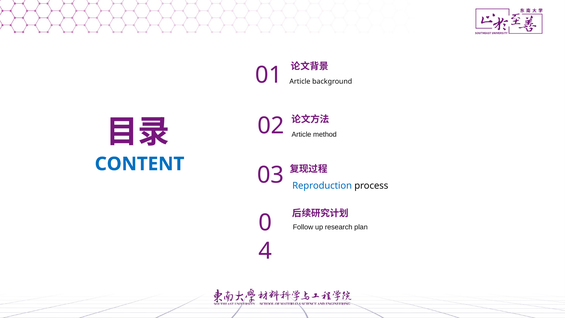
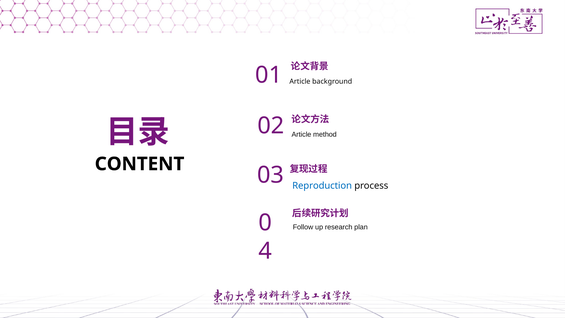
CONTENT colour: blue -> black
